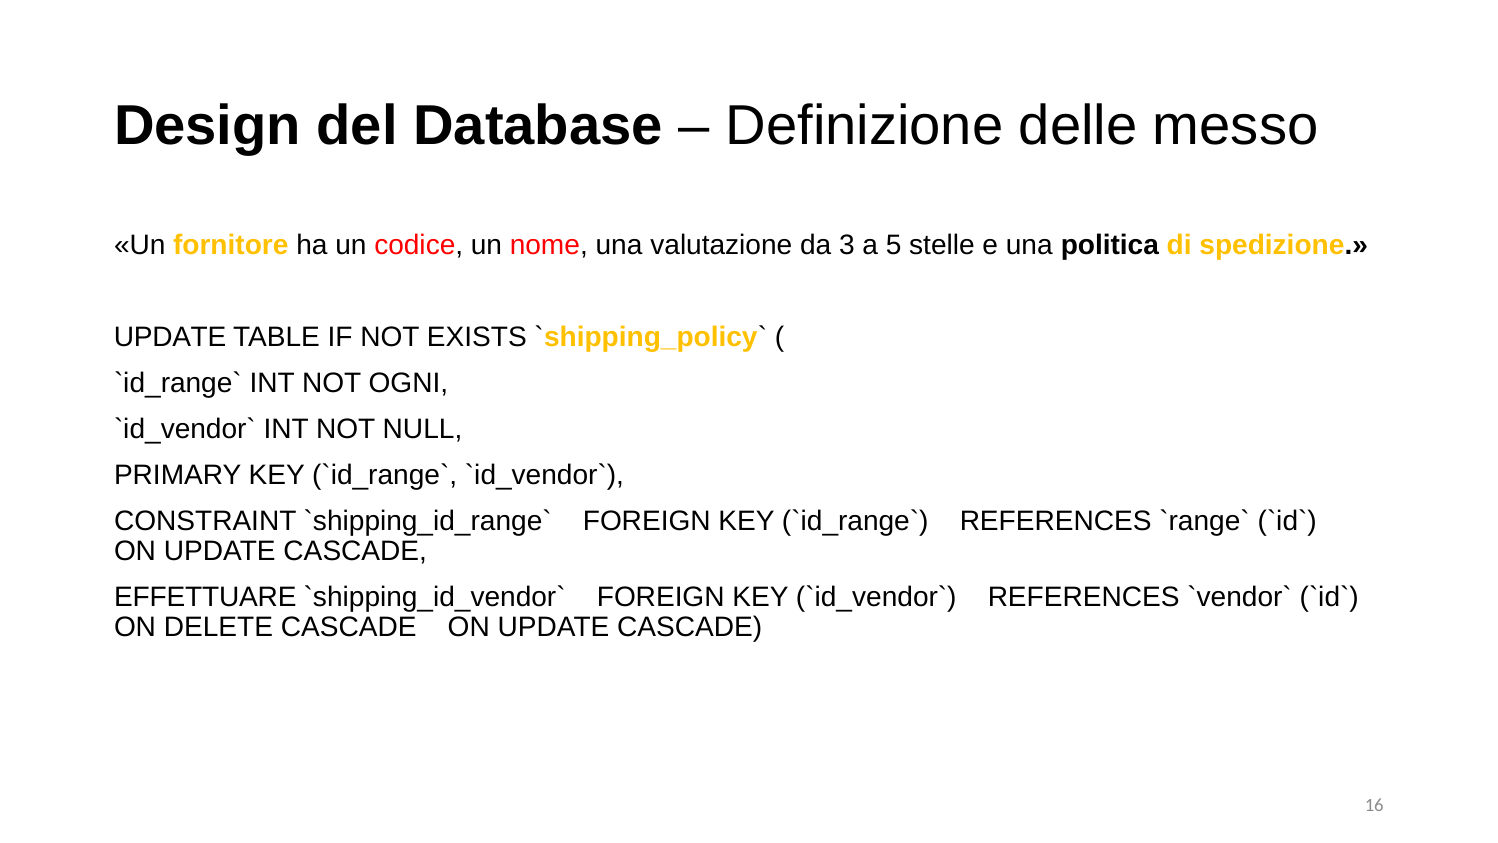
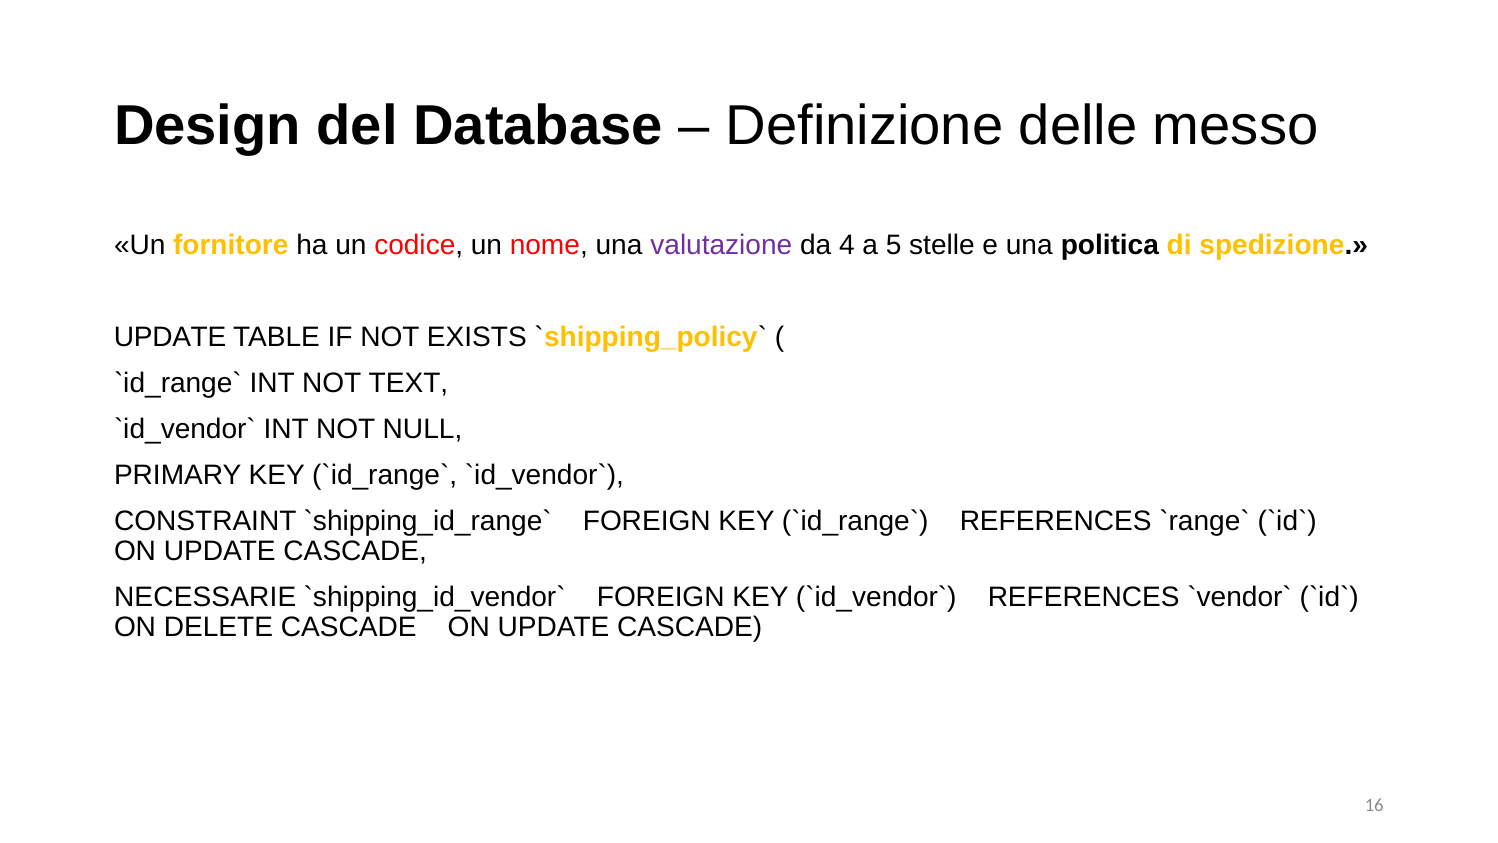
valutazione colour: black -> purple
3: 3 -> 4
OGNI: OGNI -> TEXT
EFFETTUARE: EFFETTUARE -> NECESSARIE
